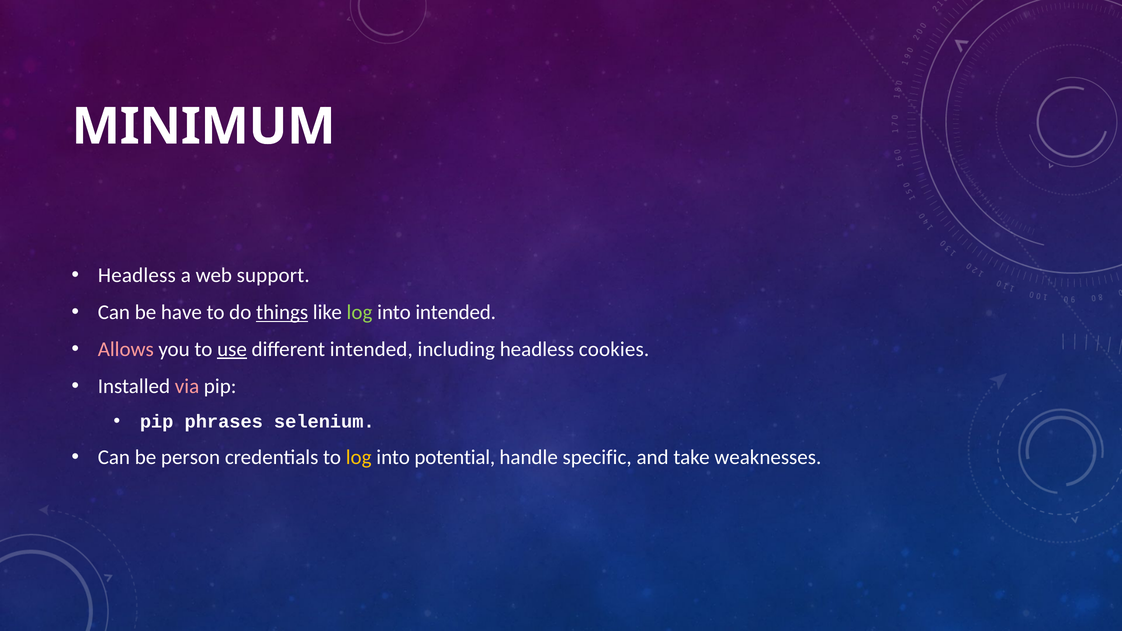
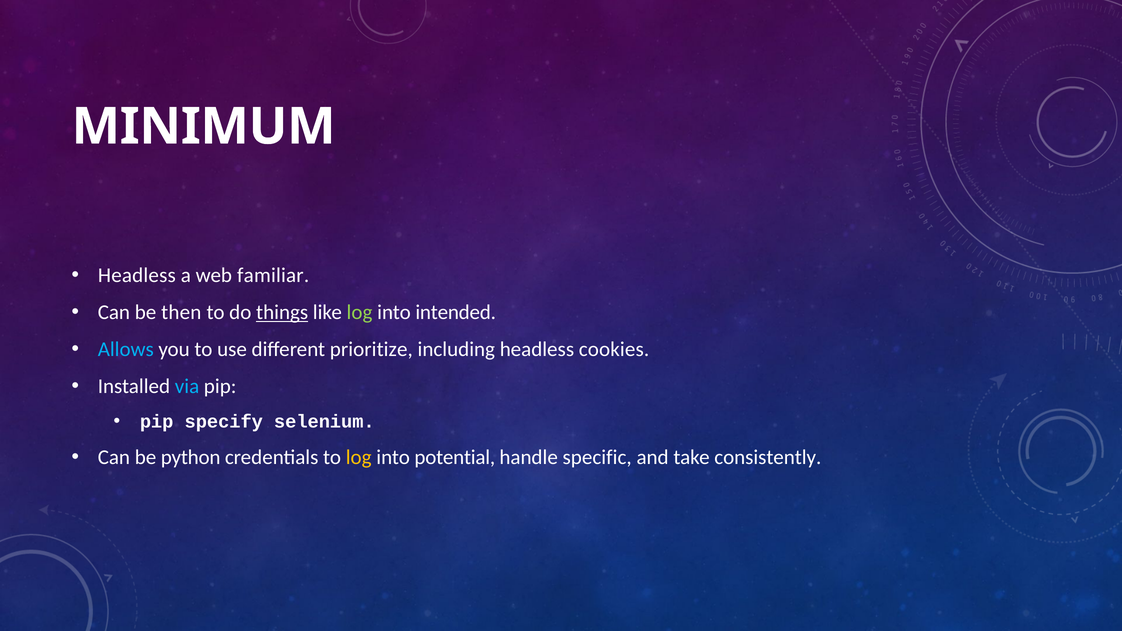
support: support -> familiar
have: have -> then
Allows colour: pink -> light blue
use underline: present -> none
different intended: intended -> prioritize
via colour: pink -> light blue
phrases: phrases -> specify
person: person -> python
weaknesses: weaknesses -> consistently
